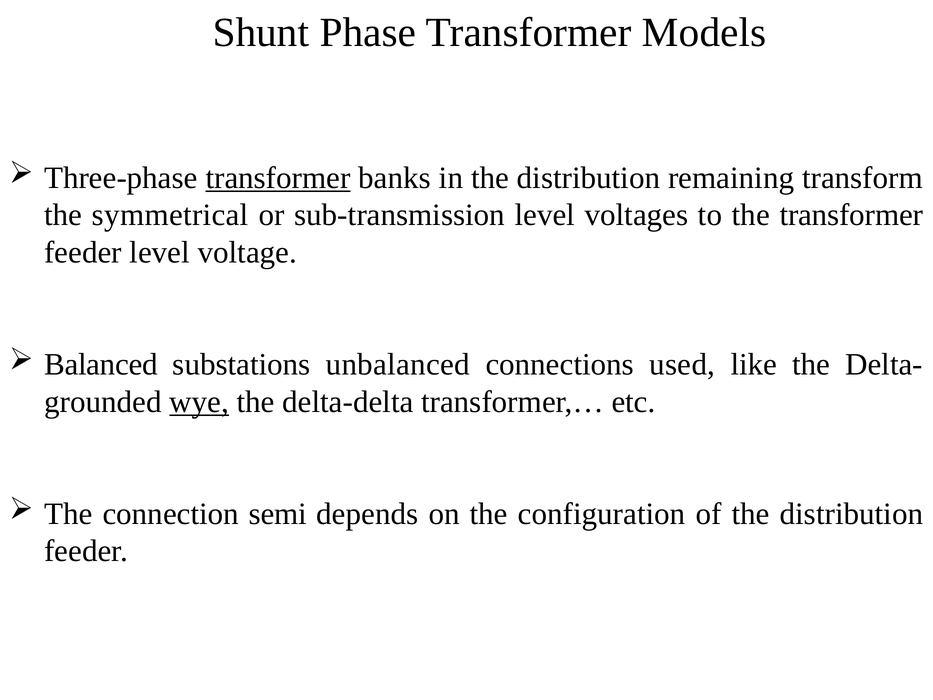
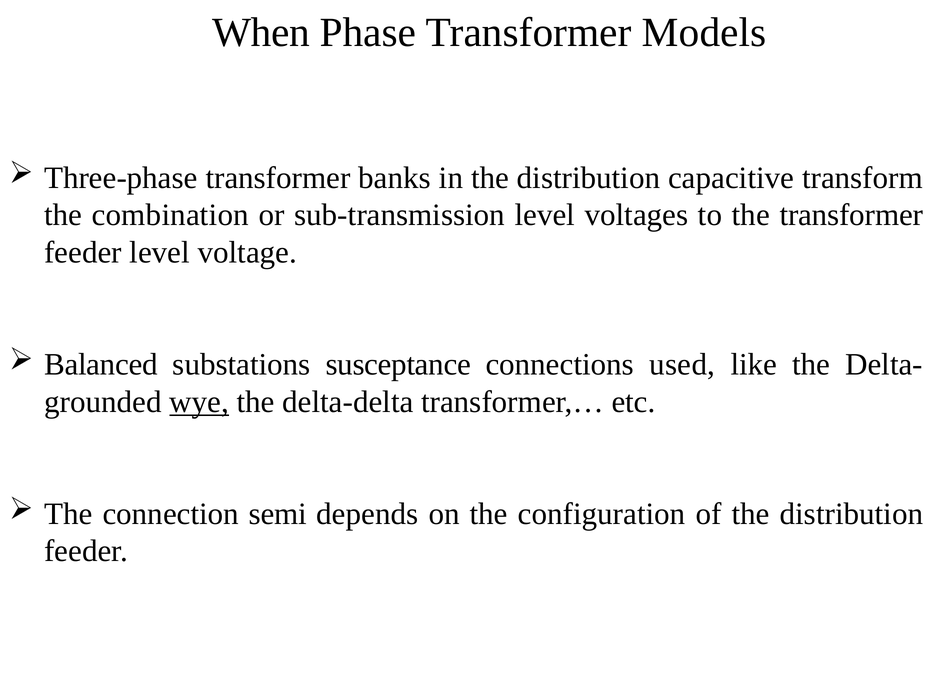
Shunt: Shunt -> When
transformer at (278, 178) underline: present -> none
remaining: remaining -> capacitive
symmetrical: symmetrical -> combination
unbalanced: unbalanced -> susceptance
